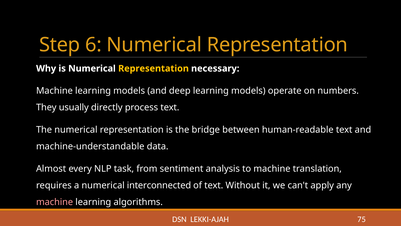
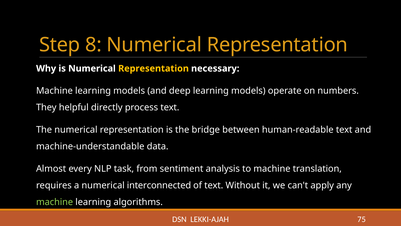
6: 6 -> 8
usually: usually -> helpful
machine at (55, 202) colour: pink -> light green
